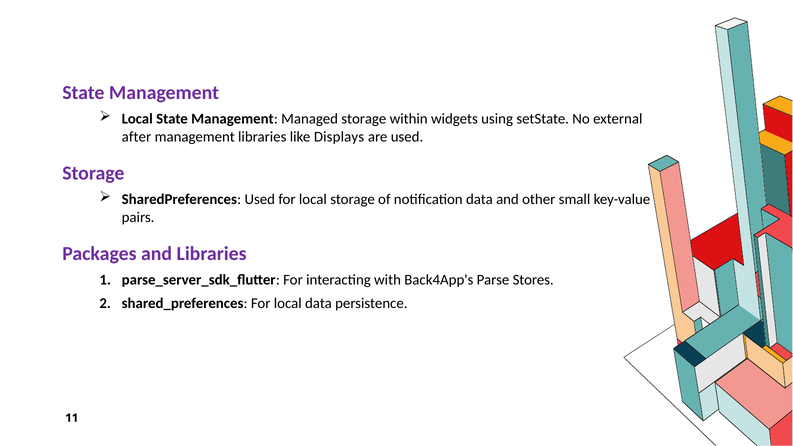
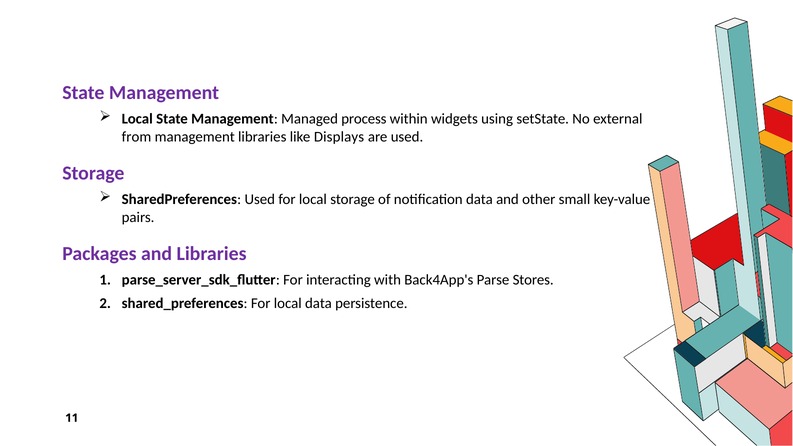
Managed storage: storage -> process
after: after -> from
